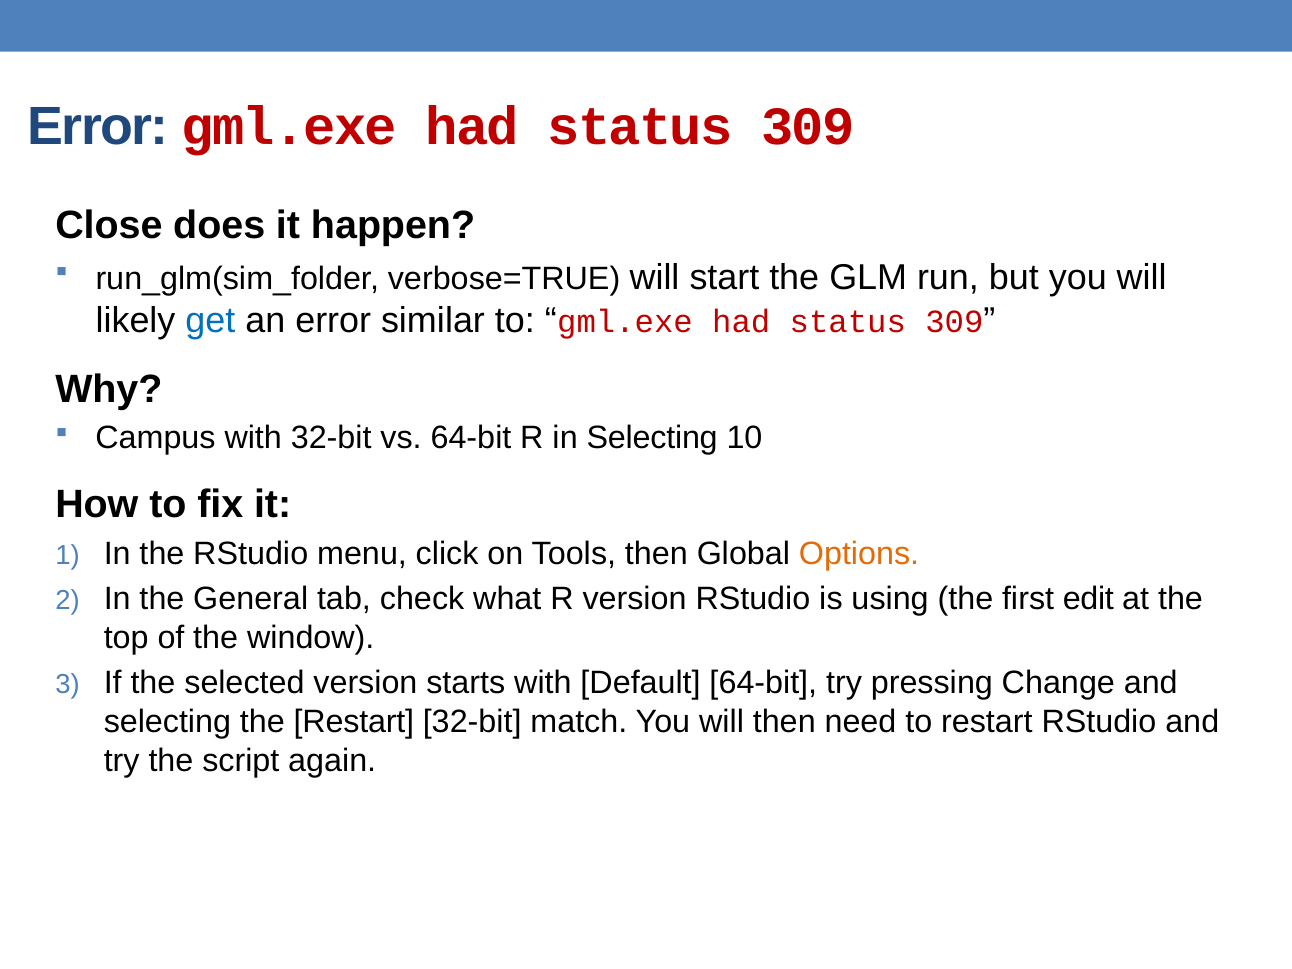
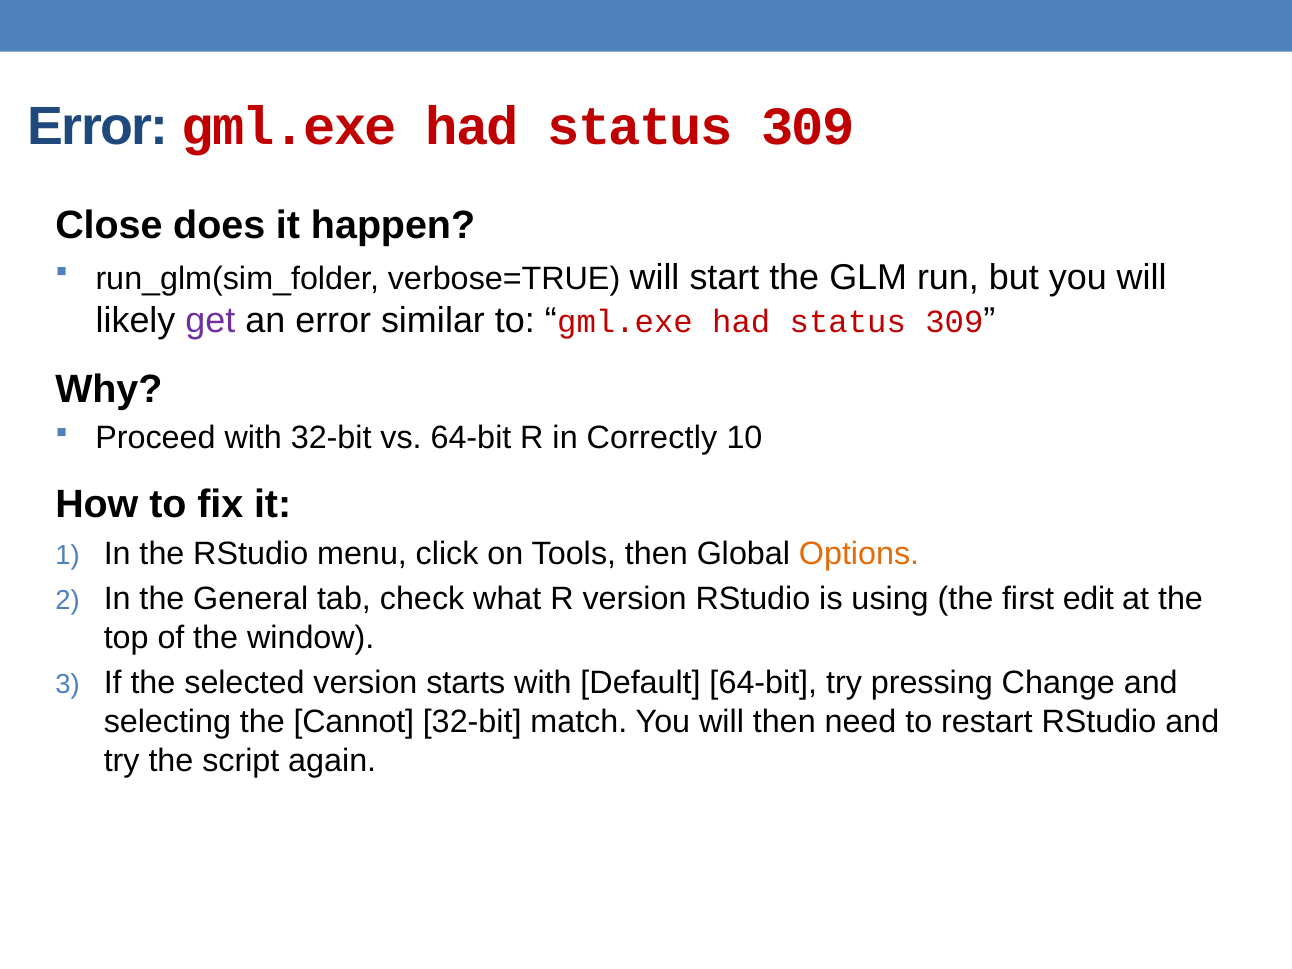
get colour: blue -> purple
Campus: Campus -> Proceed
in Selecting: Selecting -> Correctly
the Restart: Restart -> Cannot
